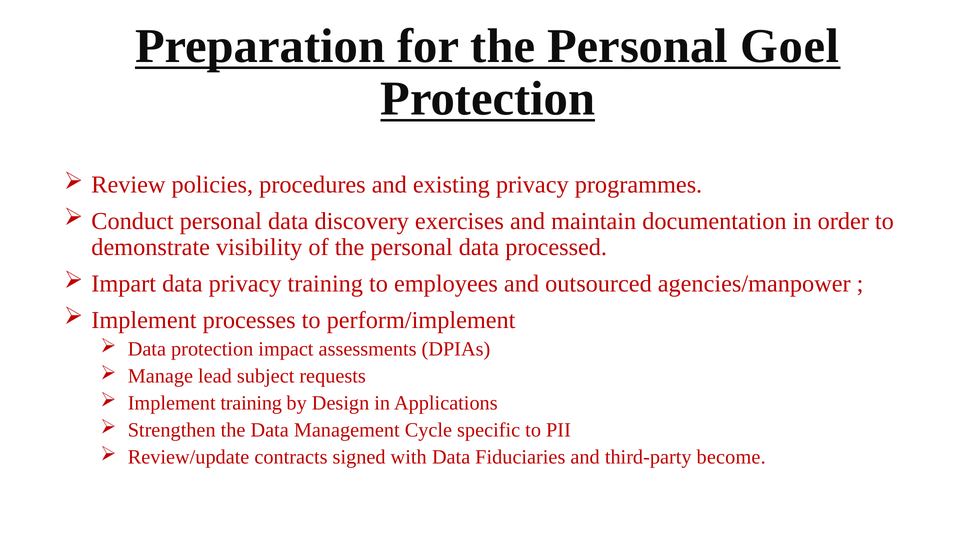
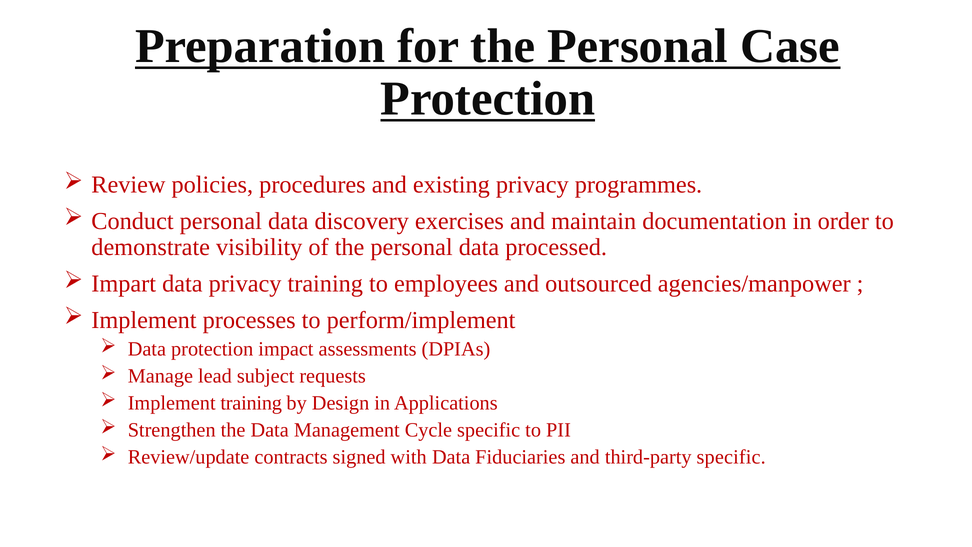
Goel: Goel -> Case
third-party become: become -> specific
